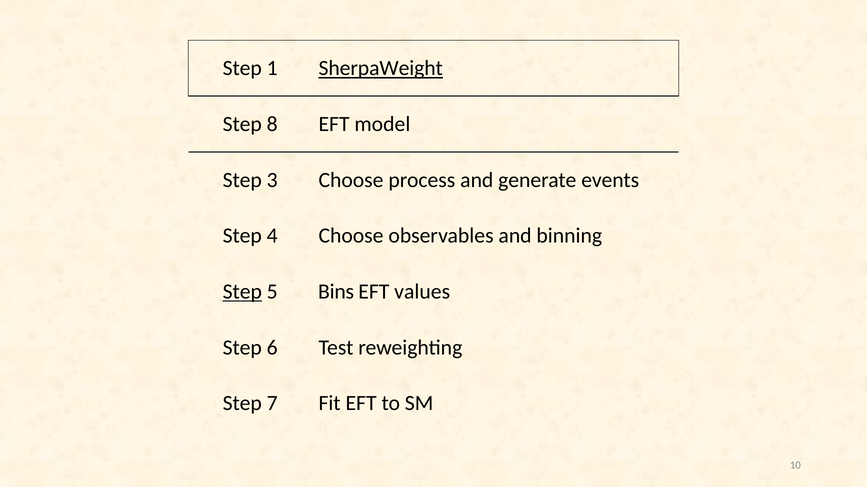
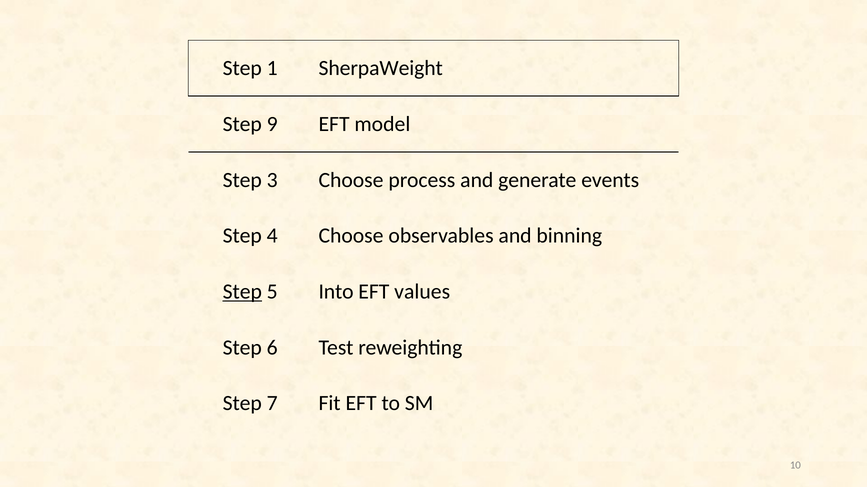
SherpaWeight underline: present -> none
8: 8 -> 9
Bins: Bins -> Into
